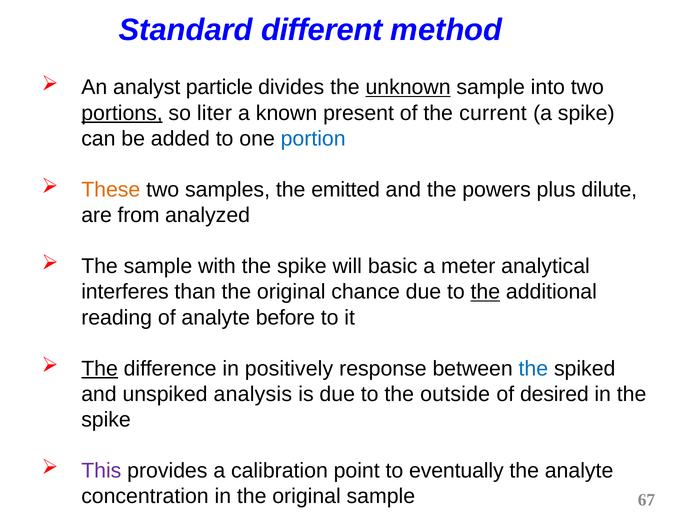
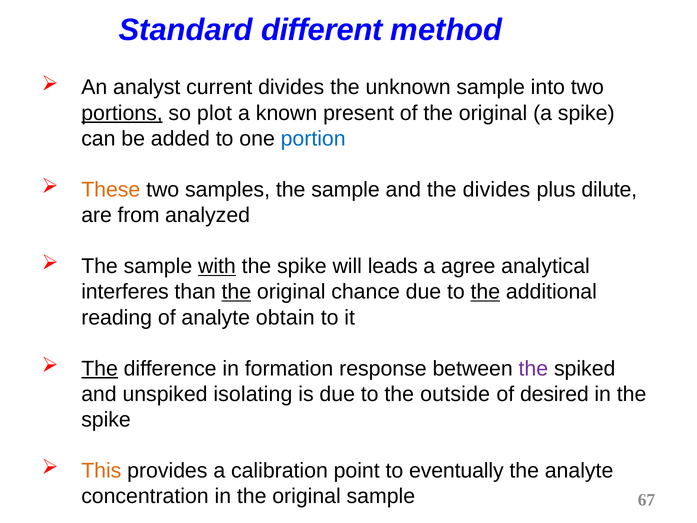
particle: particle -> current
unknown underline: present -> none
liter: liter -> plot
of the current: current -> original
samples the emitted: emitted -> sample
the powers: powers -> divides
with underline: none -> present
basic: basic -> leads
meter: meter -> agree
the at (236, 292) underline: none -> present
before: before -> obtain
positively: positively -> formation
the at (533, 368) colour: blue -> purple
analysis: analysis -> isolating
This colour: purple -> orange
